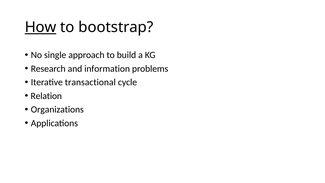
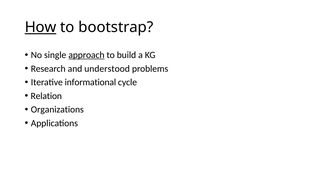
approach underline: none -> present
information: information -> understood
transactional: transactional -> informational
